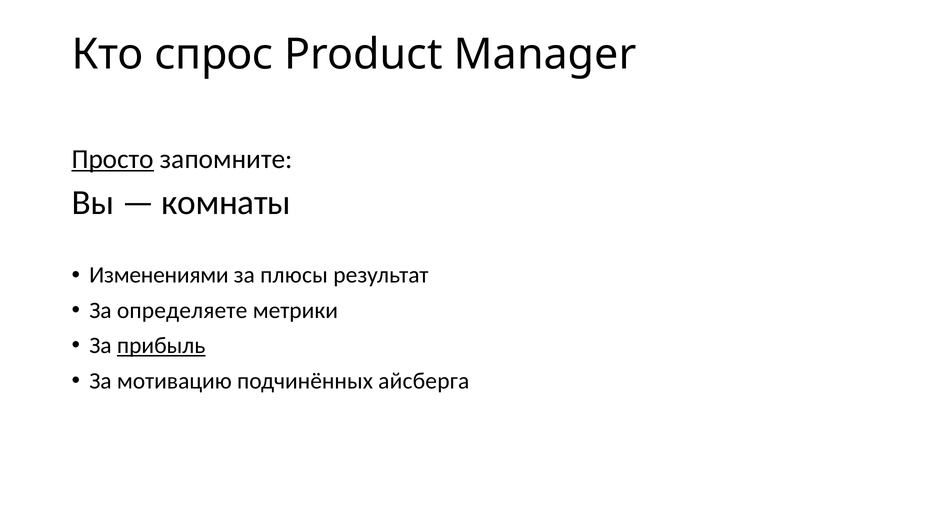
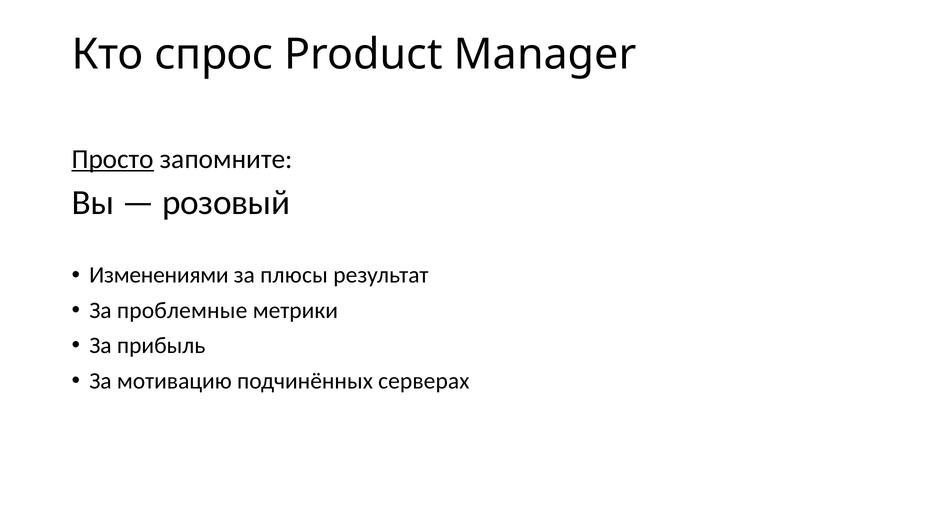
комнаты: комнаты -> розовый
определяете: определяете -> проблемные
прибыль underline: present -> none
айсберга: айсберга -> серверах
